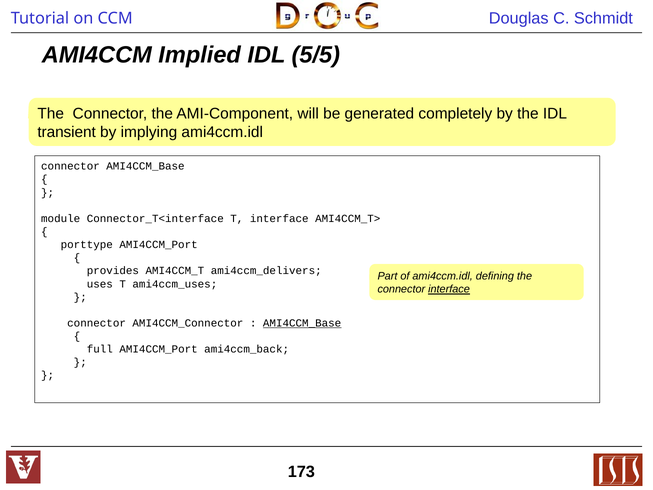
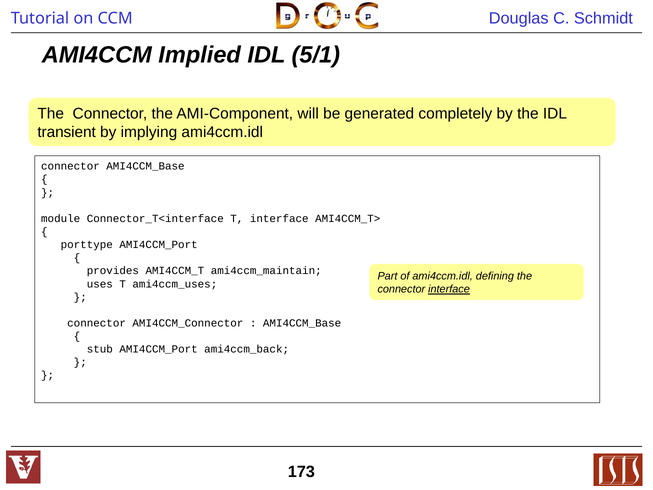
5/5: 5/5 -> 5/1
ami4ccm_delivers: ami4ccm_delivers -> ami4ccm_maintain
AMI4CCM_Base at (302, 323) underline: present -> none
full: full -> stub
